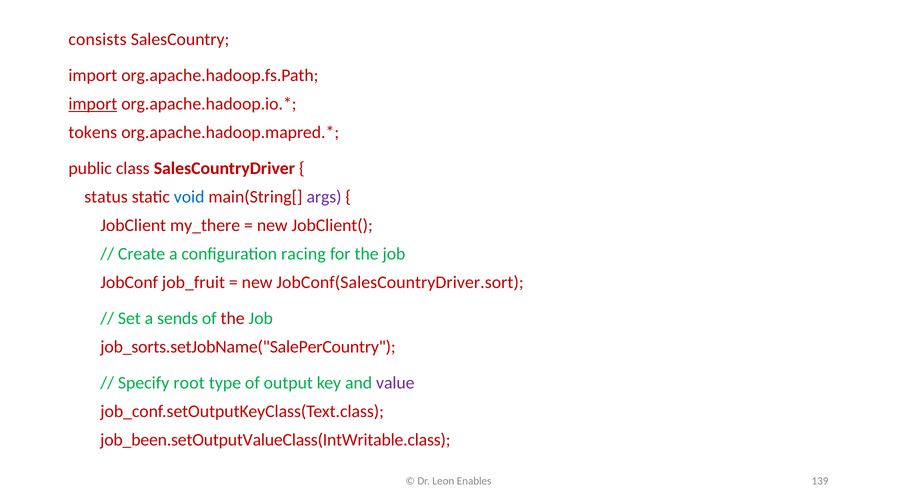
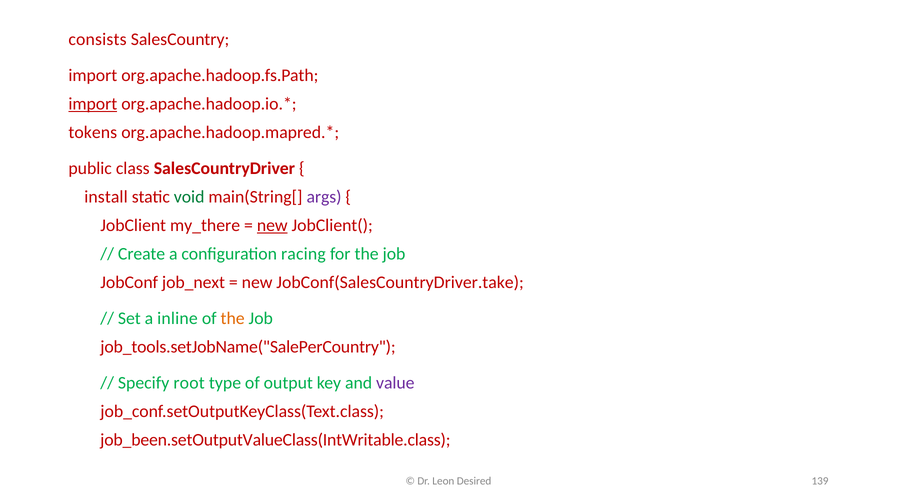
status: status -> install
void colour: blue -> green
new at (272, 226) underline: none -> present
job_fruit: job_fruit -> job_next
JobConf(SalesCountryDriver.sort: JobConf(SalesCountryDriver.sort -> JobConf(SalesCountryDriver.take
sends: sends -> inline
the at (233, 319) colour: red -> orange
job_sorts.setJobName("SalePerCountry: job_sorts.setJobName("SalePerCountry -> job_tools.setJobName("SalePerCountry
Enables: Enables -> Desired
